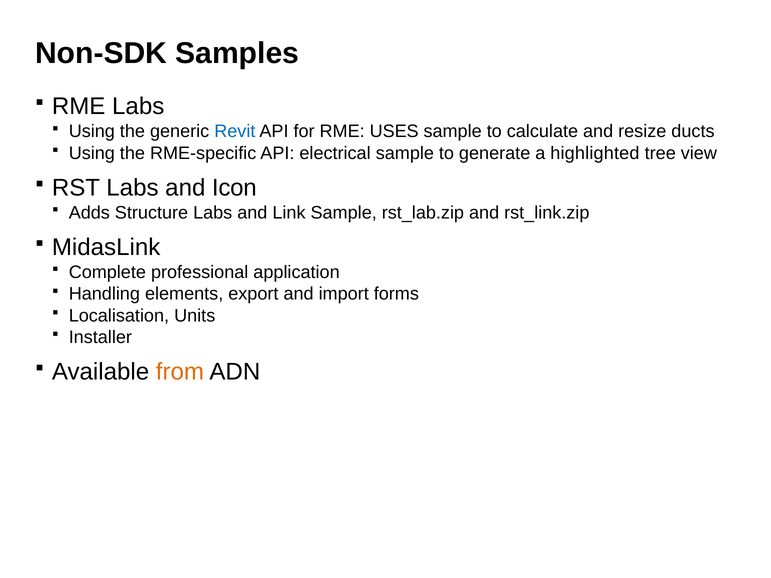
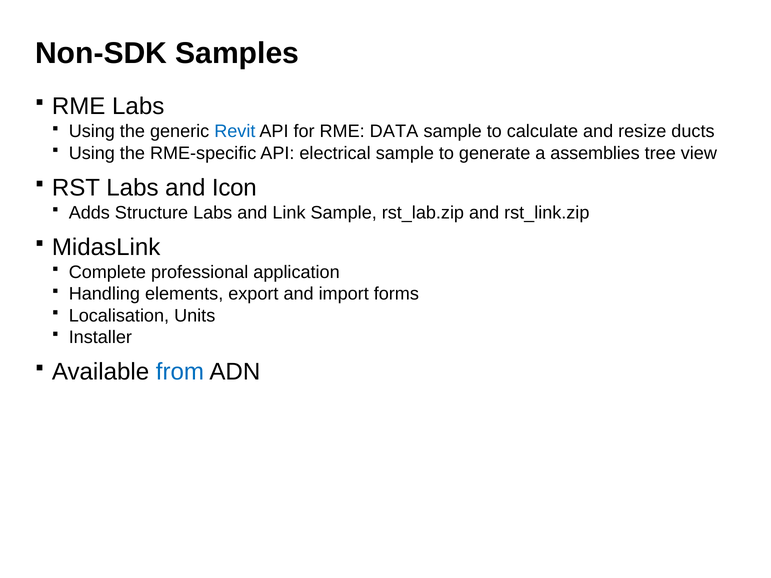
USES: USES -> DATA
highlighted: highlighted -> assemblies
from colour: orange -> blue
